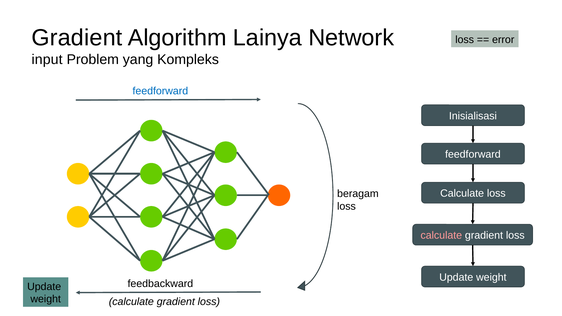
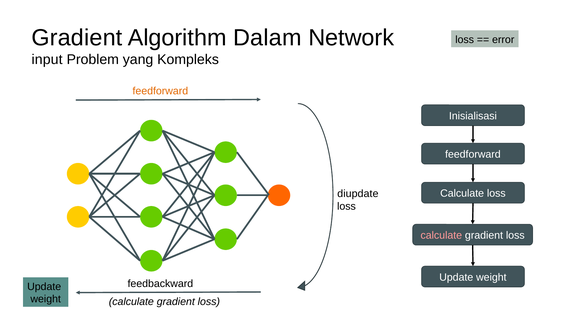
Lainya: Lainya -> Dalam
feedforward at (160, 91) colour: blue -> orange
beragam: beragam -> diupdate
